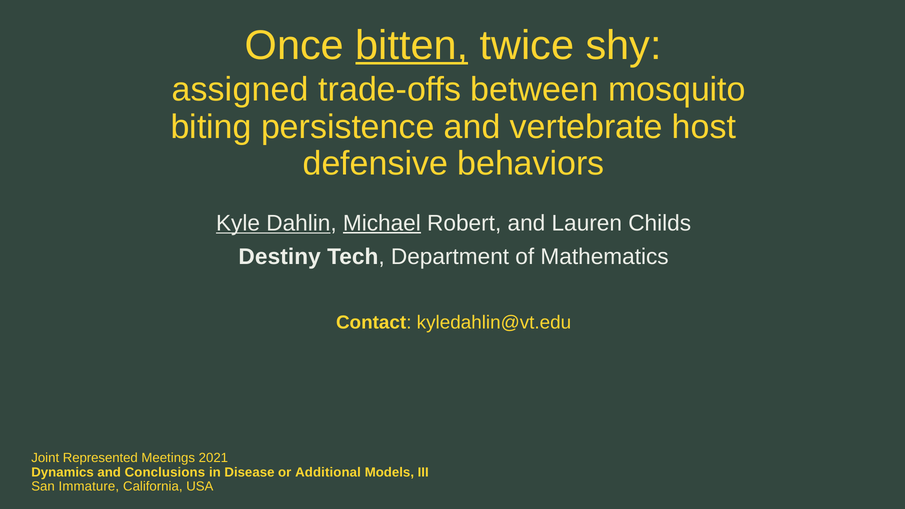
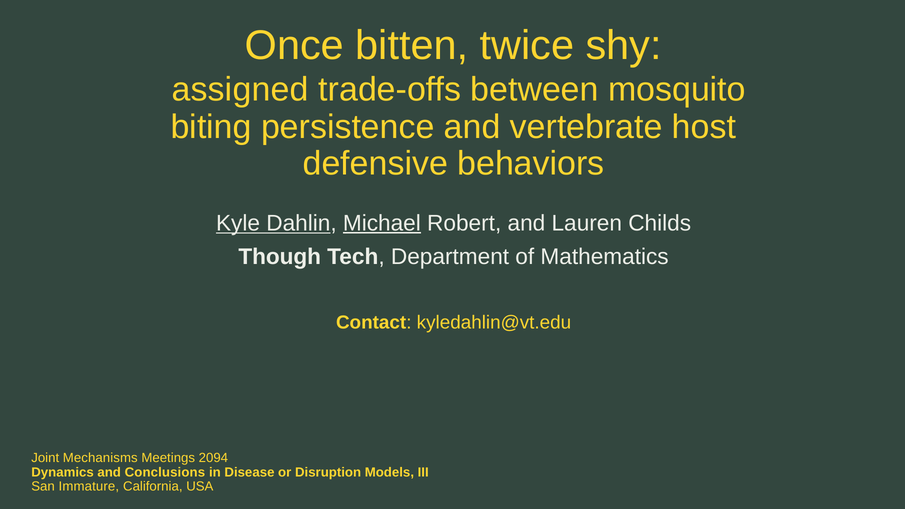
bitten underline: present -> none
Destiny: Destiny -> Though
Represented: Represented -> Mechanisms
2021: 2021 -> 2094
Additional: Additional -> Disruption
